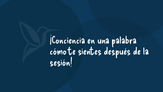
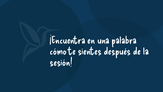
¡Conciencia: ¡Conciencia -> ¡Encuentra
